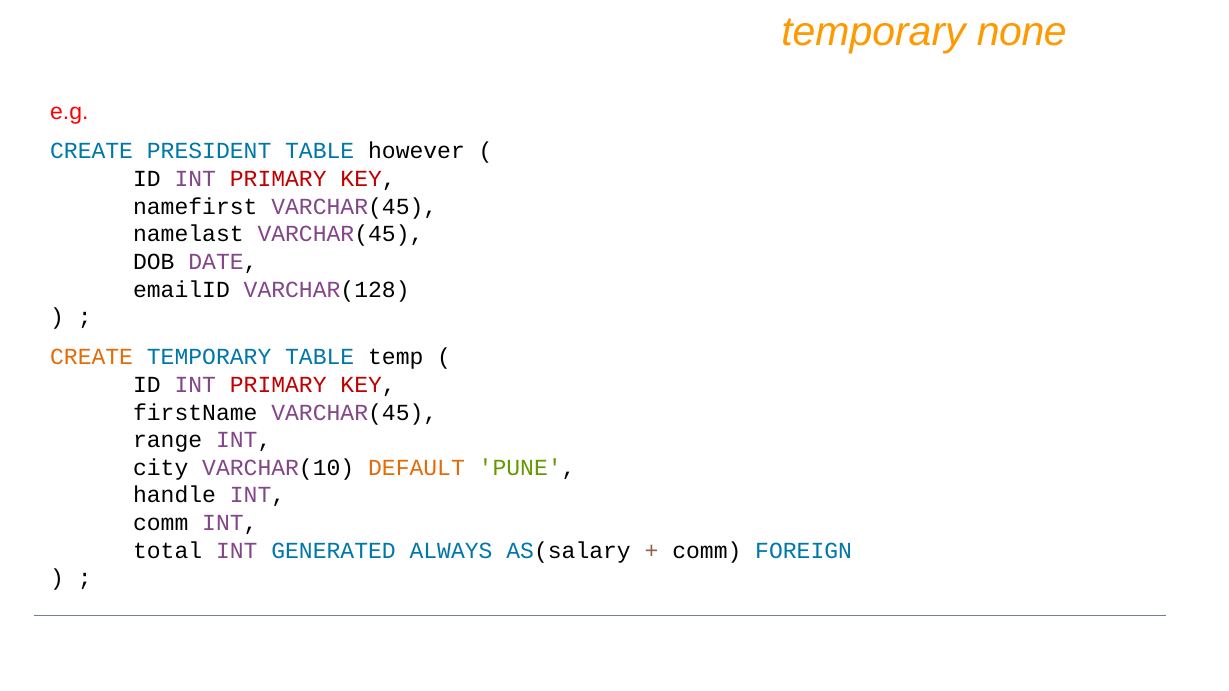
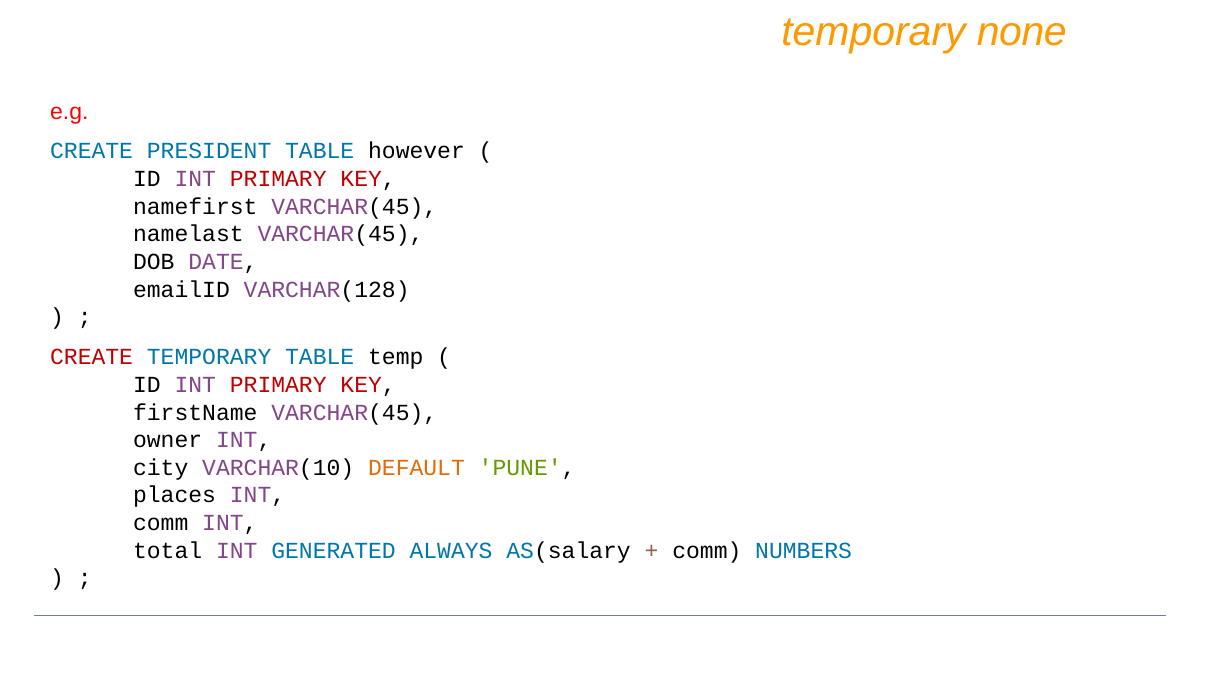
CREATE at (92, 357) colour: orange -> red
range: range -> owner
handle: handle -> places
FOREIGN: FOREIGN -> NUMBERS
